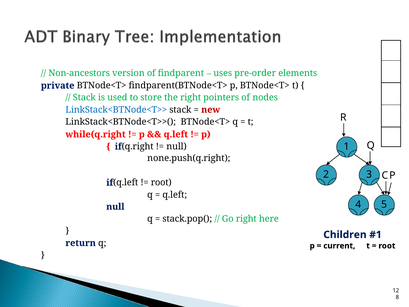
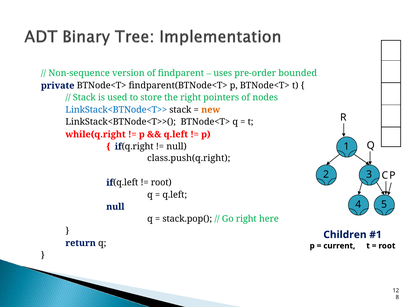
Non-ancestors: Non-ancestors -> Non-sequence
elements: elements -> bounded
new colour: red -> orange
none.push(q.right: none.push(q.right -> class.push(q.right
